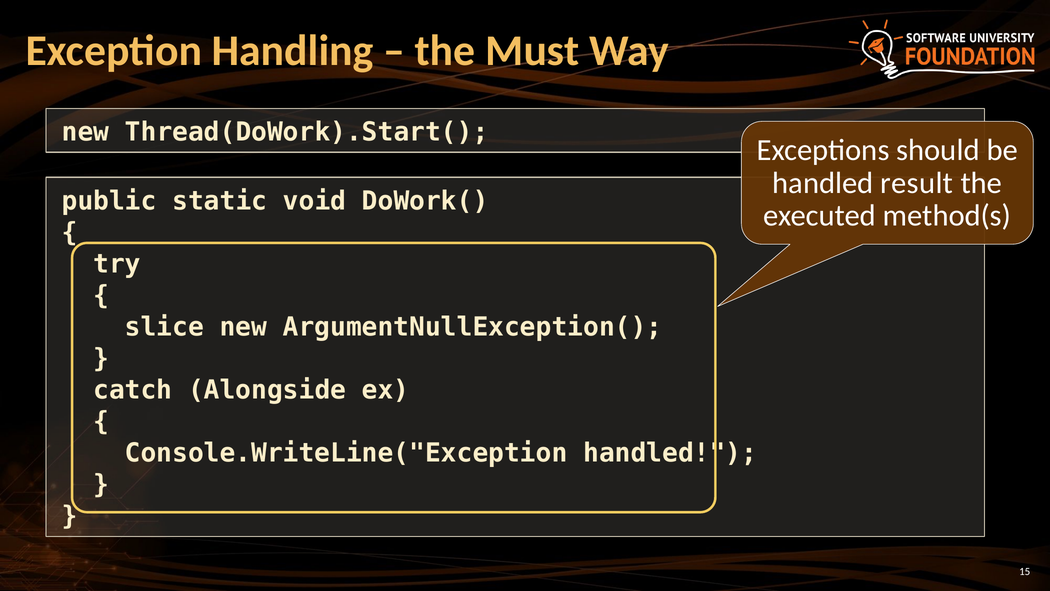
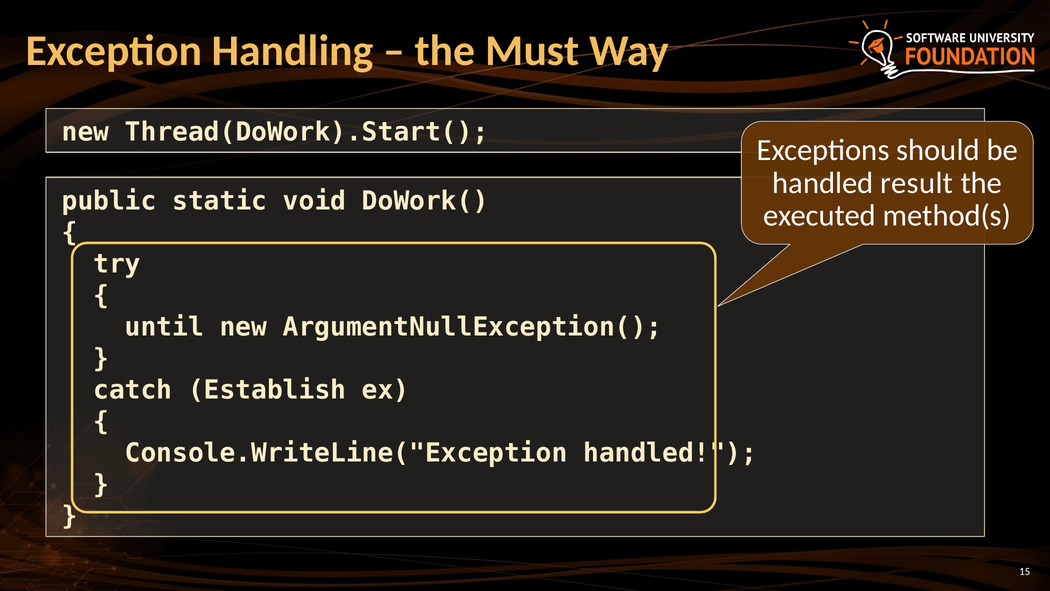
slice: slice -> until
Alongside: Alongside -> Establish
